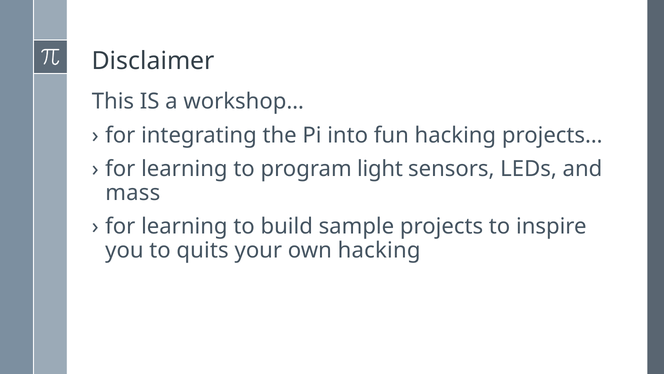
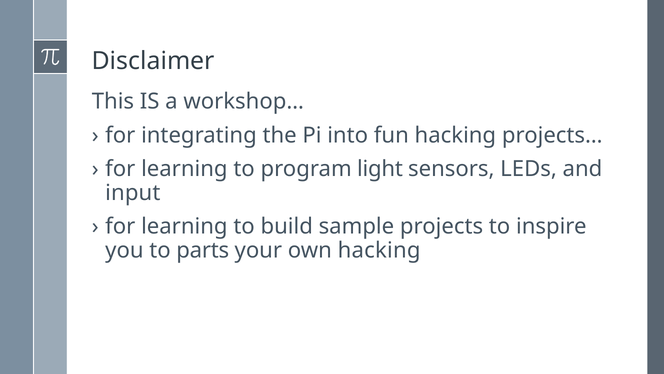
mass: mass -> input
quits: quits -> parts
